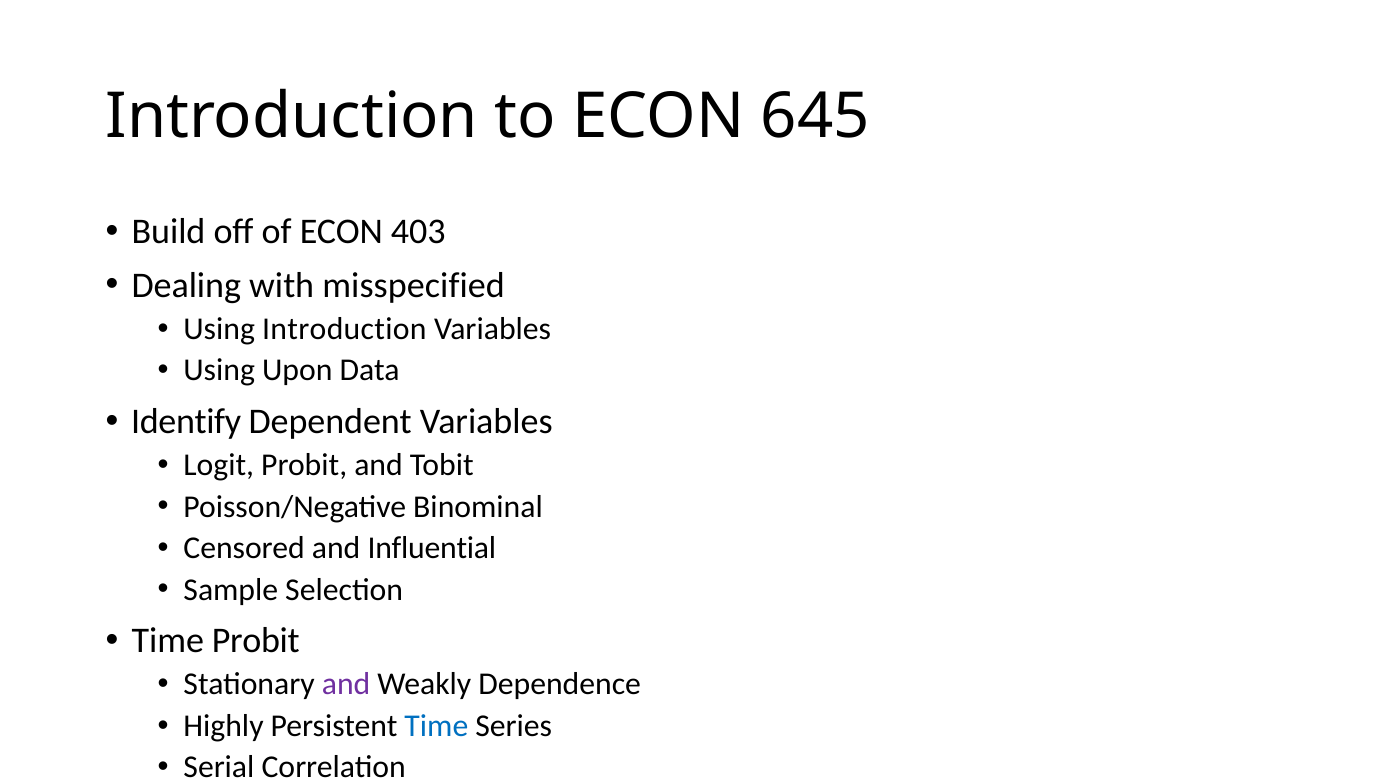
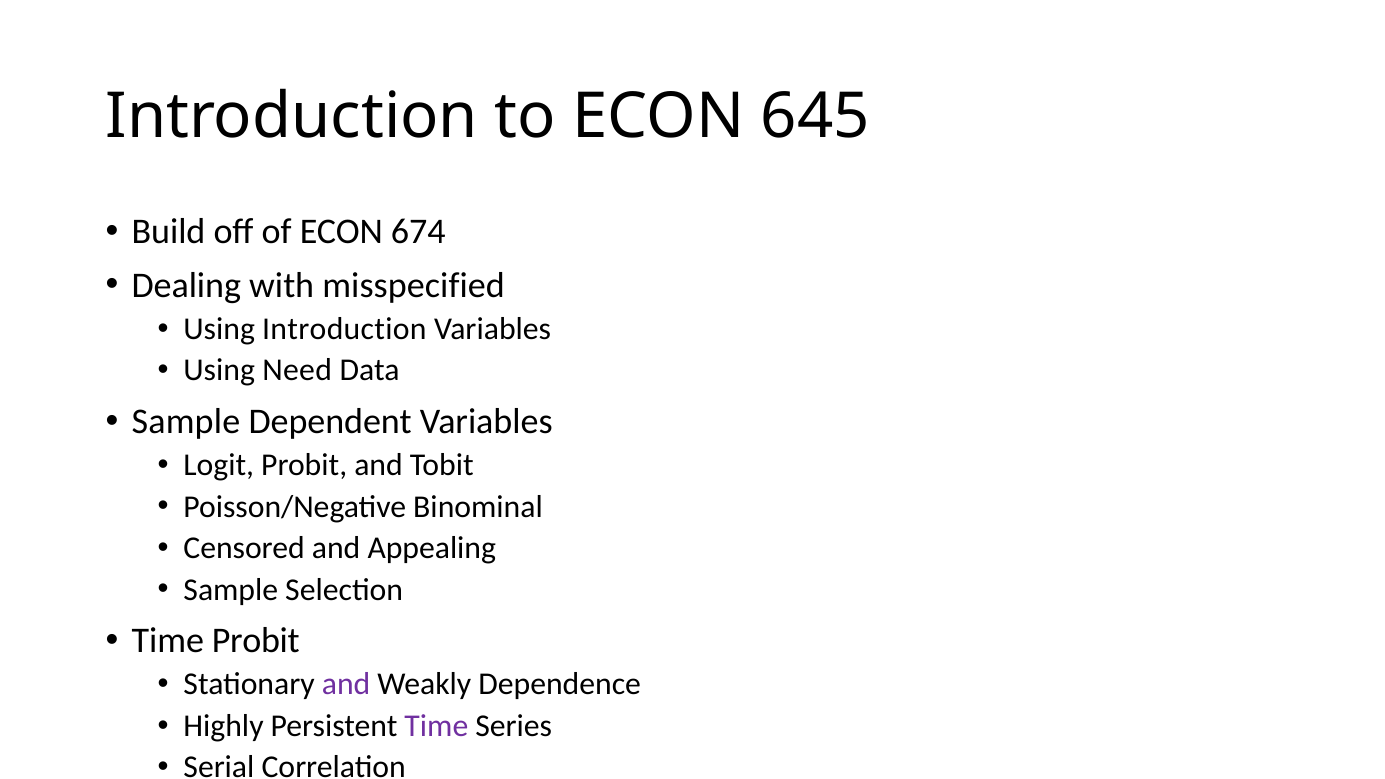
403: 403 -> 674
Upon: Upon -> Need
Identify at (186, 422): Identify -> Sample
Influential: Influential -> Appealing
Time at (436, 726) colour: blue -> purple
